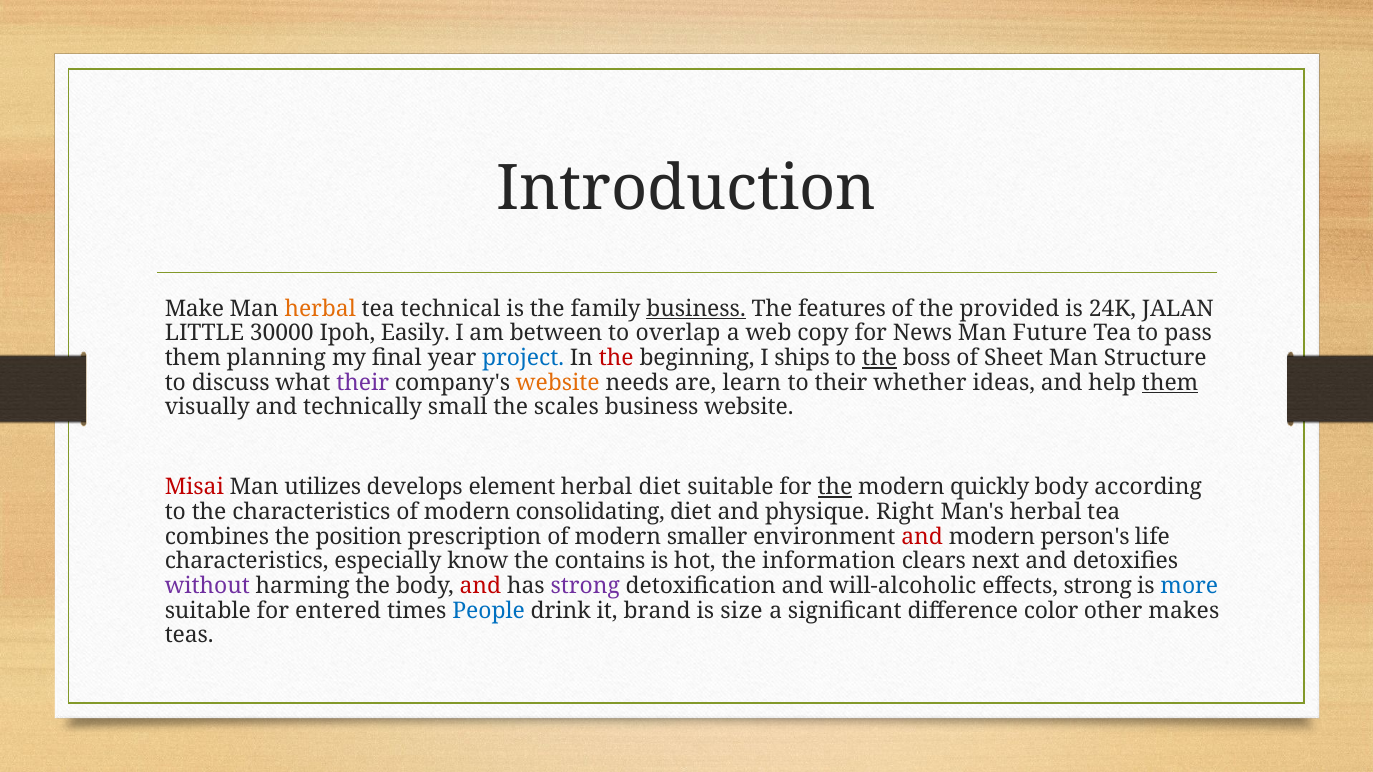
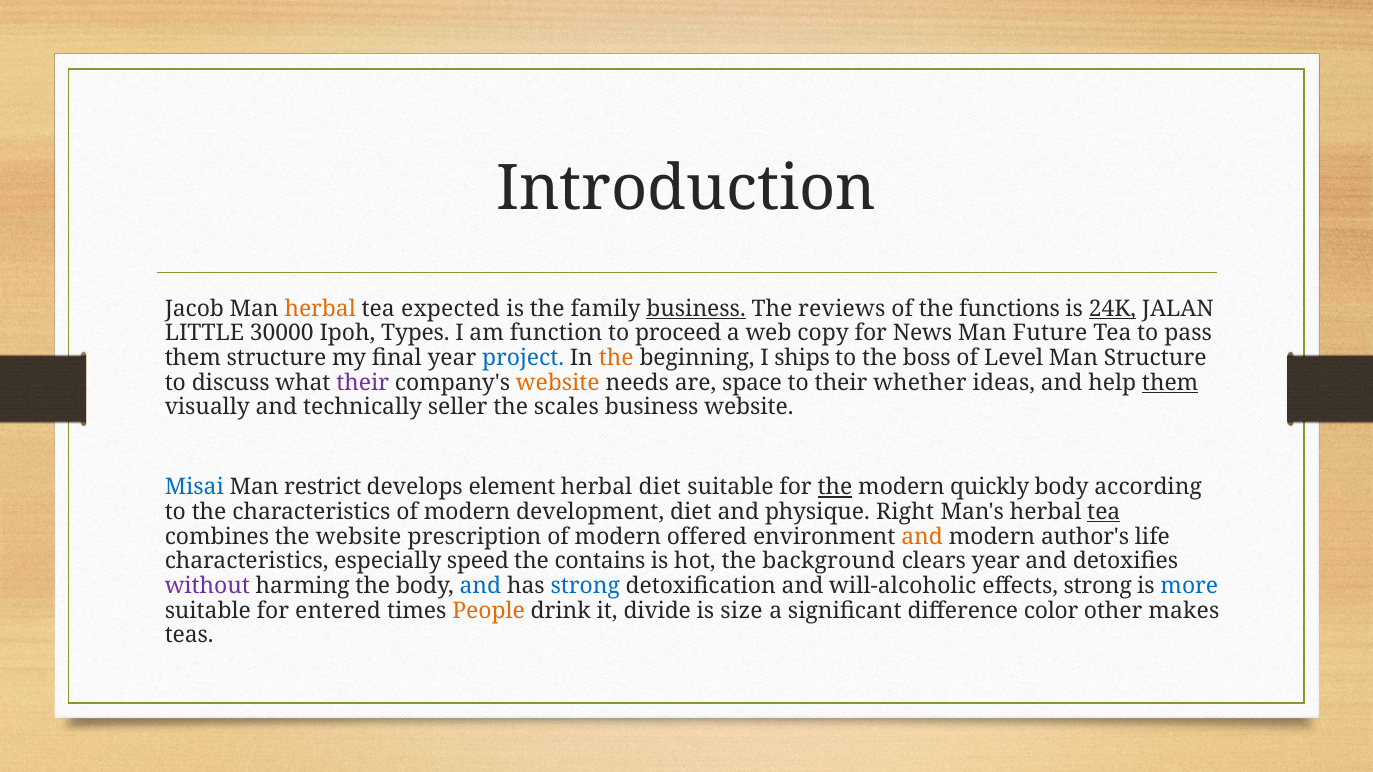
Make: Make -> Jacob
technical: technical -> expected
features: features -> reviews
provided: provided -> functions
24K underline: none -> present
Easily: Easily -> Types
between: between -> function
overlap: overlap -> proceed
them planning: planning -> structure
the at (616, 358) colour: red -> orange
the at (880, 358) underline: present -> none
Sheet: Sheet -> Level
learn: learn -> space
small: small -> seller
Misai colour: red -> blue
utilizes: utilizes -> restrict
consolidating: consolidating -> development
tea at (1104, 512) underline: none -> present
the position: position -> website
smaller: smaller -> offered
and at (922, 537) colour: red -> orange
person's: person's -> author's
know: know -> speed
information: information -> background
clears next: next -> year
and at (480, 586) colour: red -> blue
strong at (585, 586) colour: purple -> blue
People colour: blue -> orange
brand: brand -> divide
